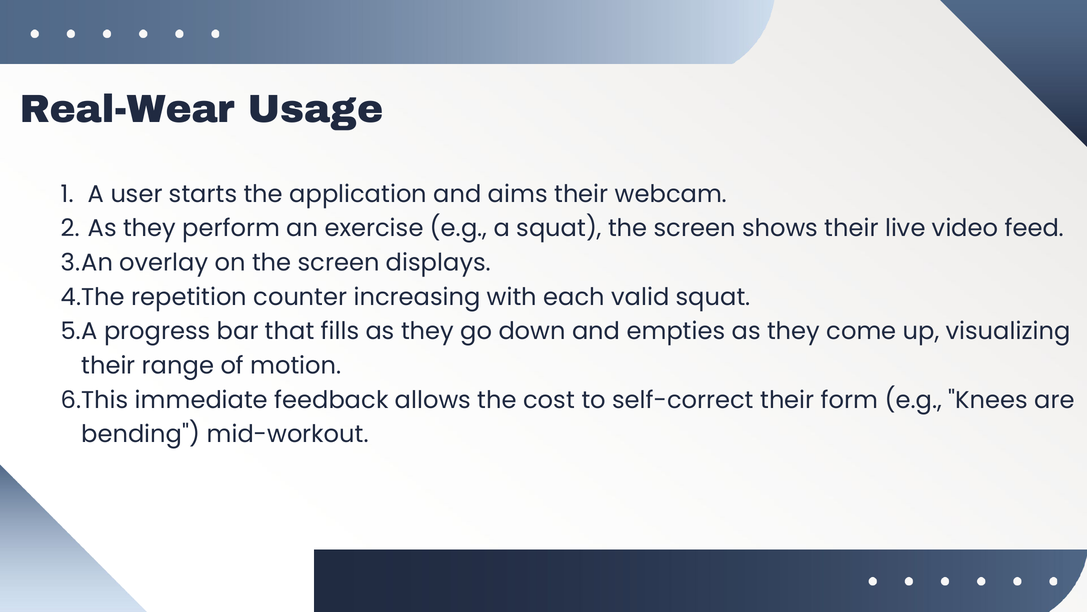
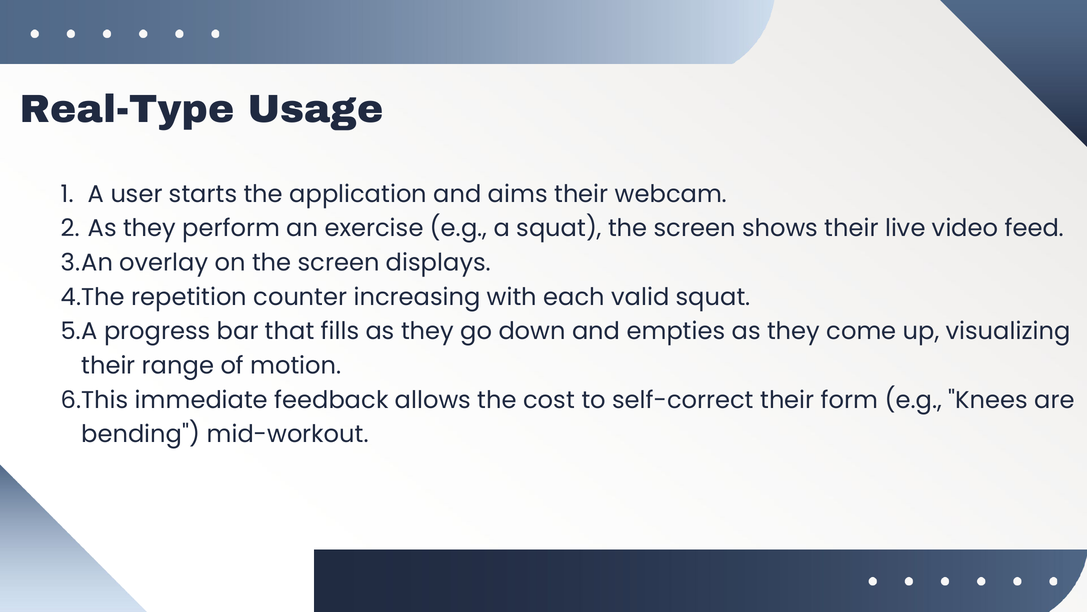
Real-Wear: Real-Wear -> Real-Type
